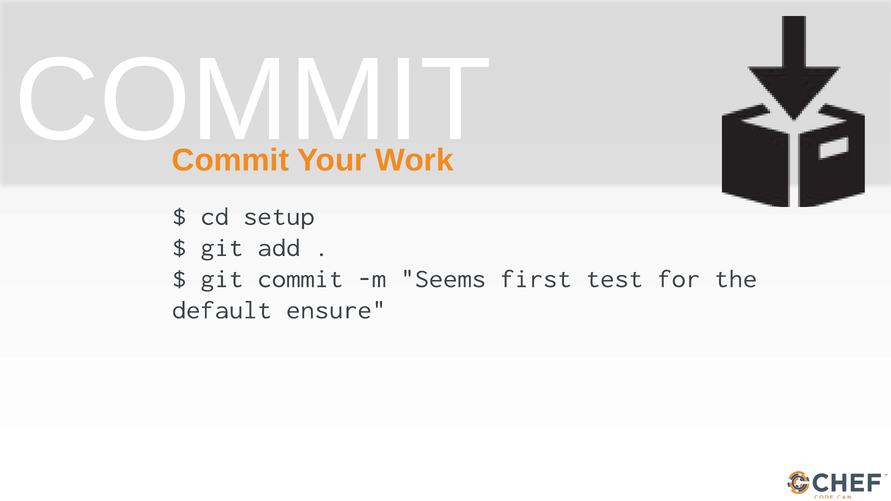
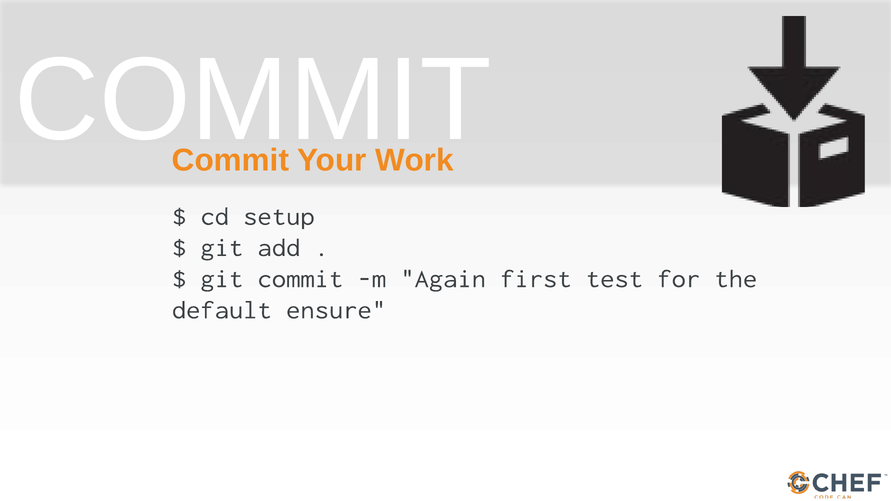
Seems: Seems -> Again
